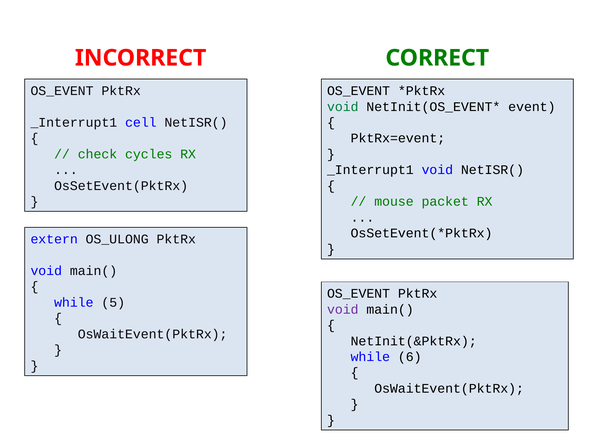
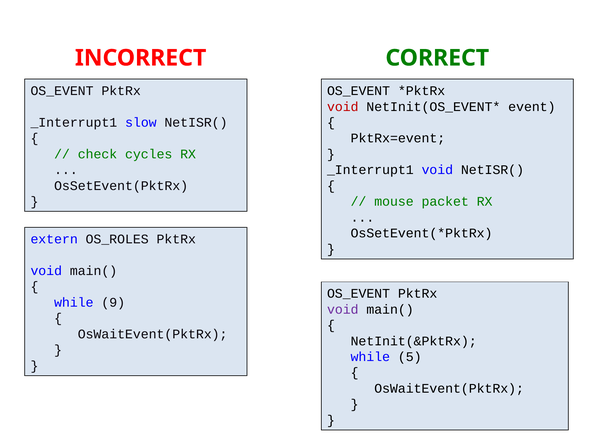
void at (343, 107) colour: green -> red
cell: cell -> slow
OS_ULONG: OS_ULONG -> OS_ROLES
5: 5 -> 9
6: 6 -> 5
